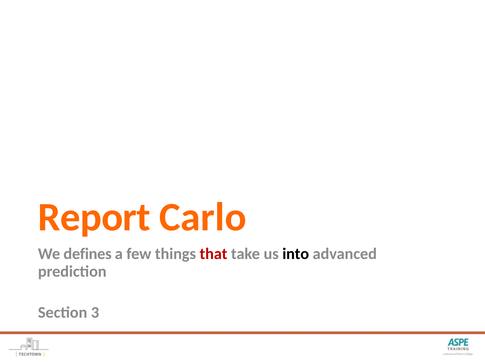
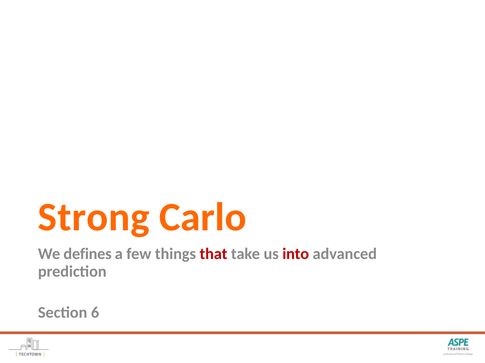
Report: Report -> Strong
into colour: black -> red
3: 3 -> 6
